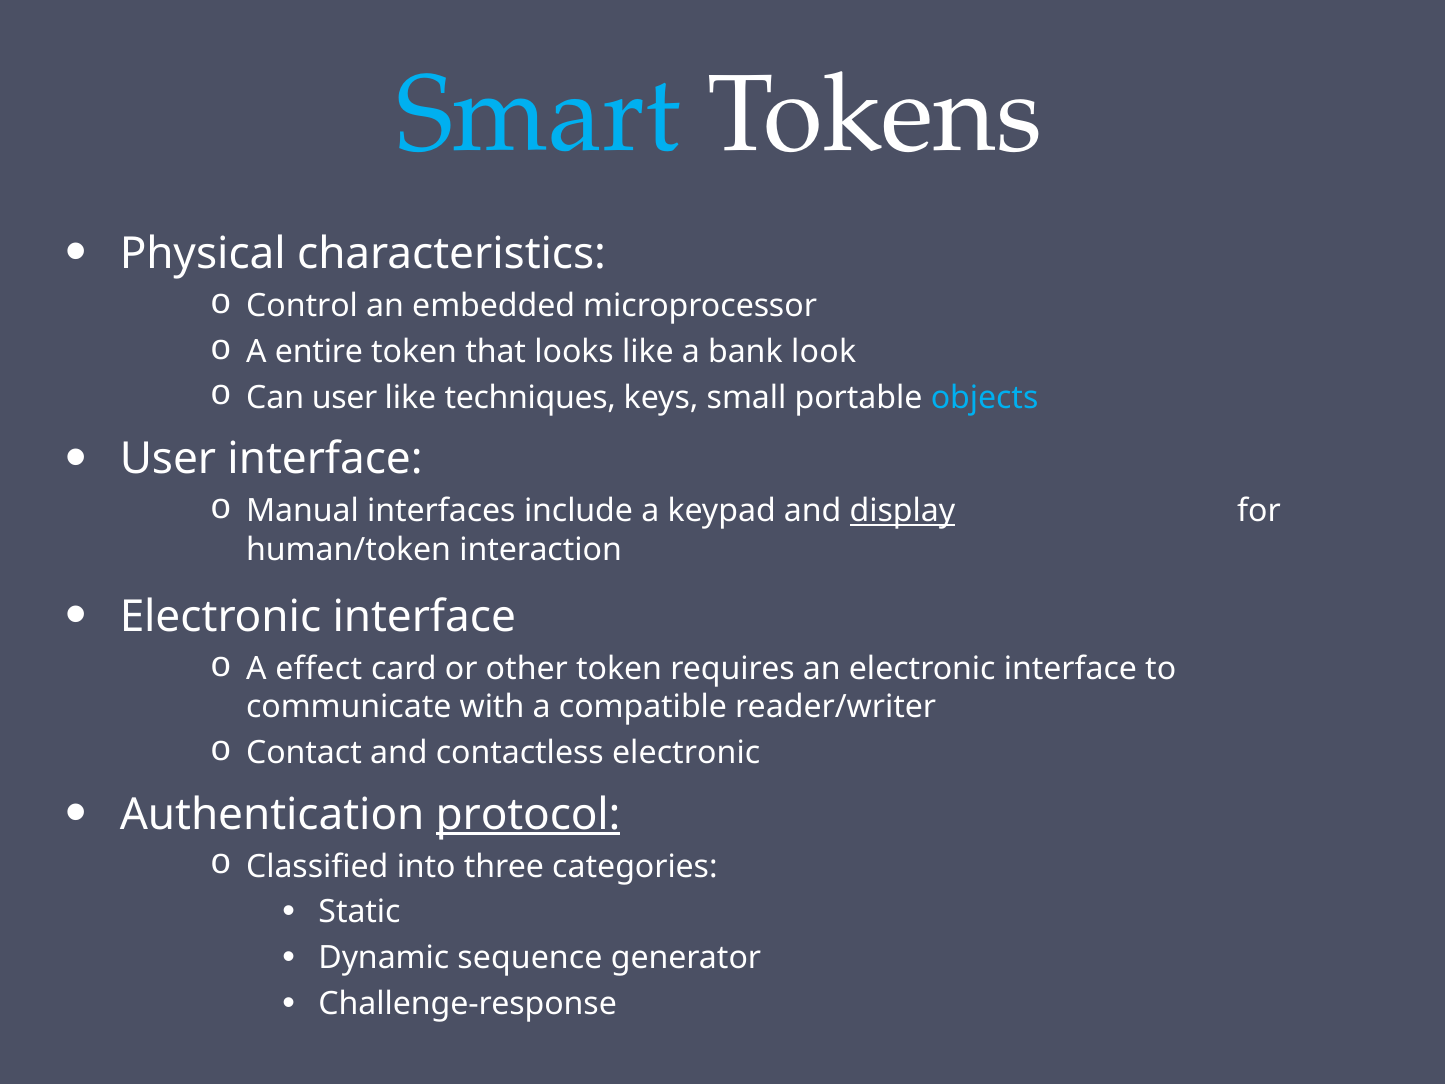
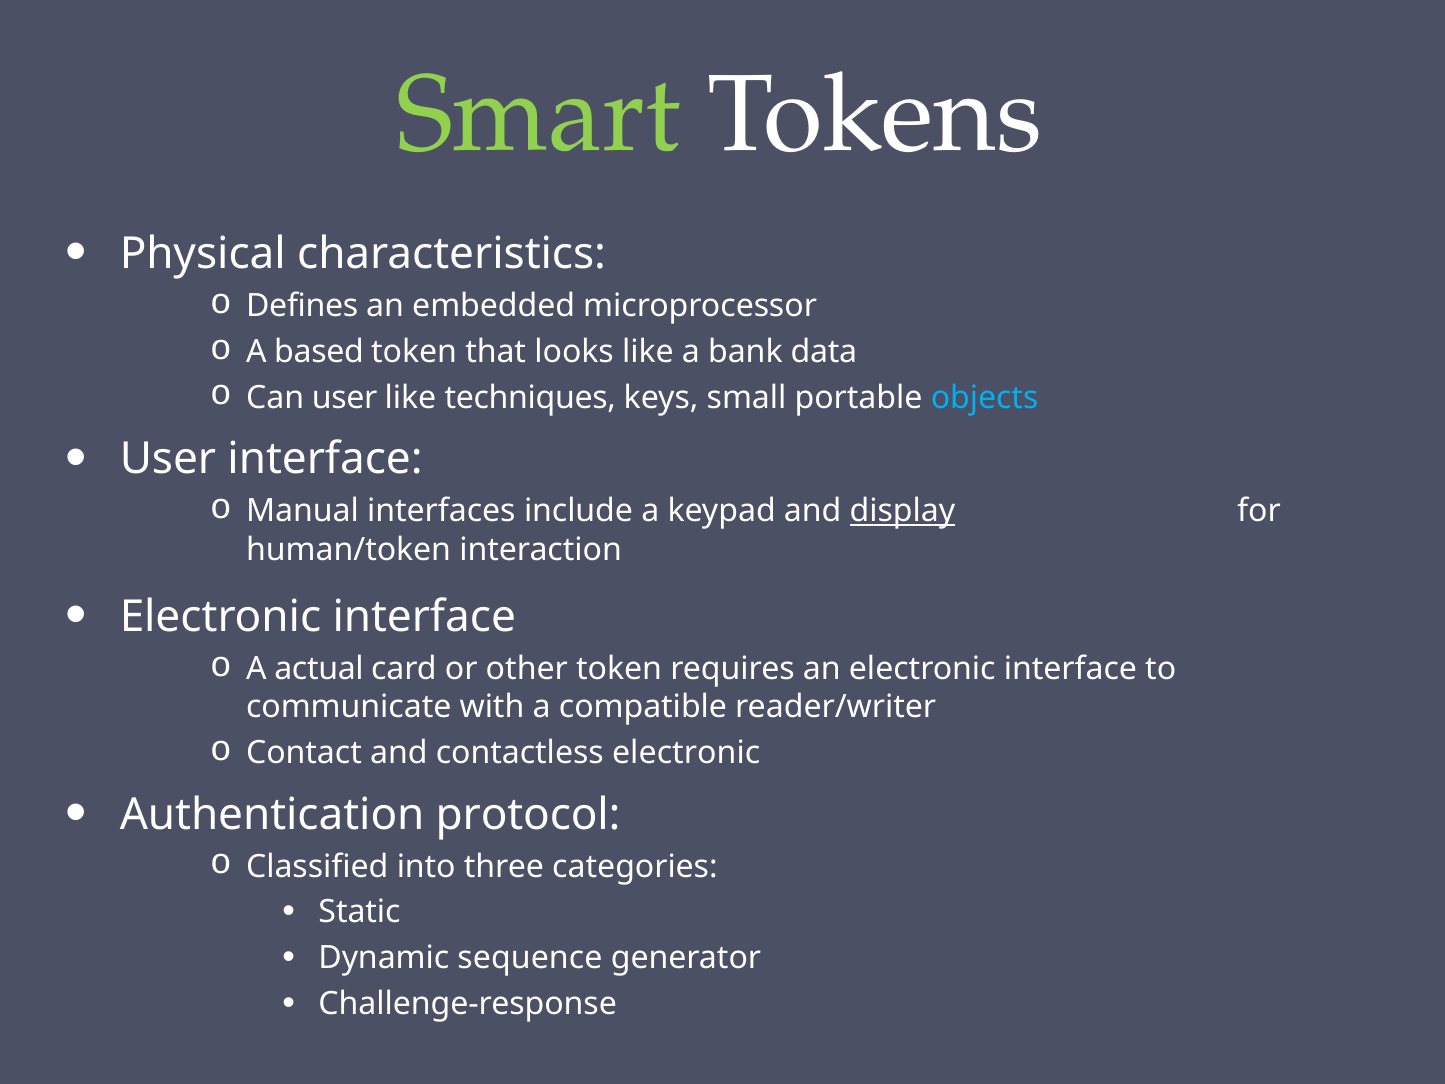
Smart colour: light blue -> light green
Control: Control -> Defines
entire: entire -> based
look: look -> data
effect: effect -> actual
protocol underline: present -> none
